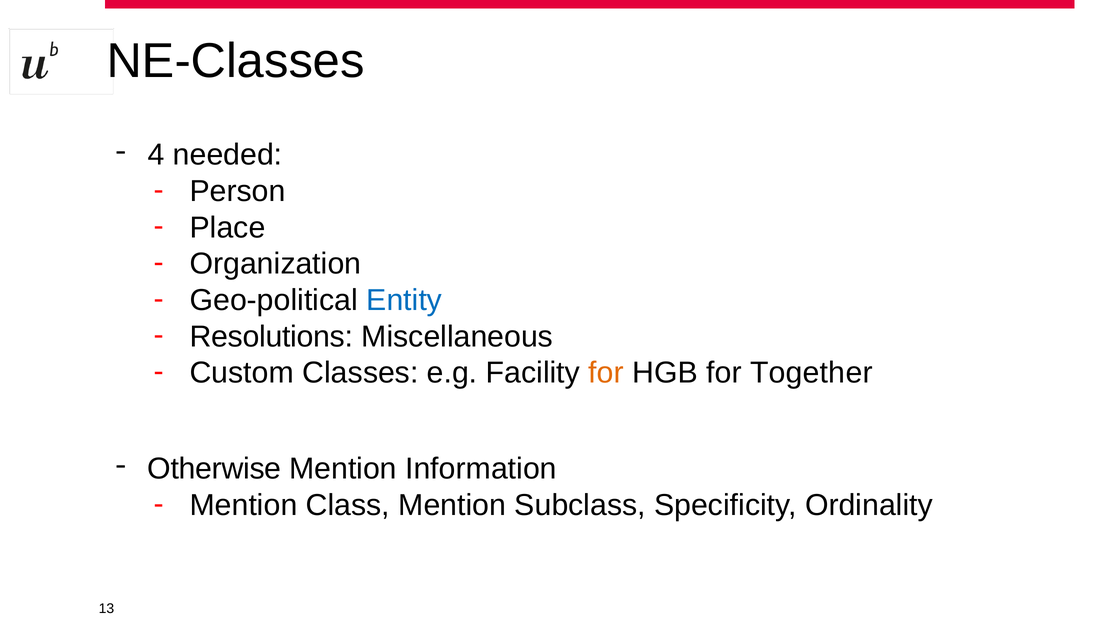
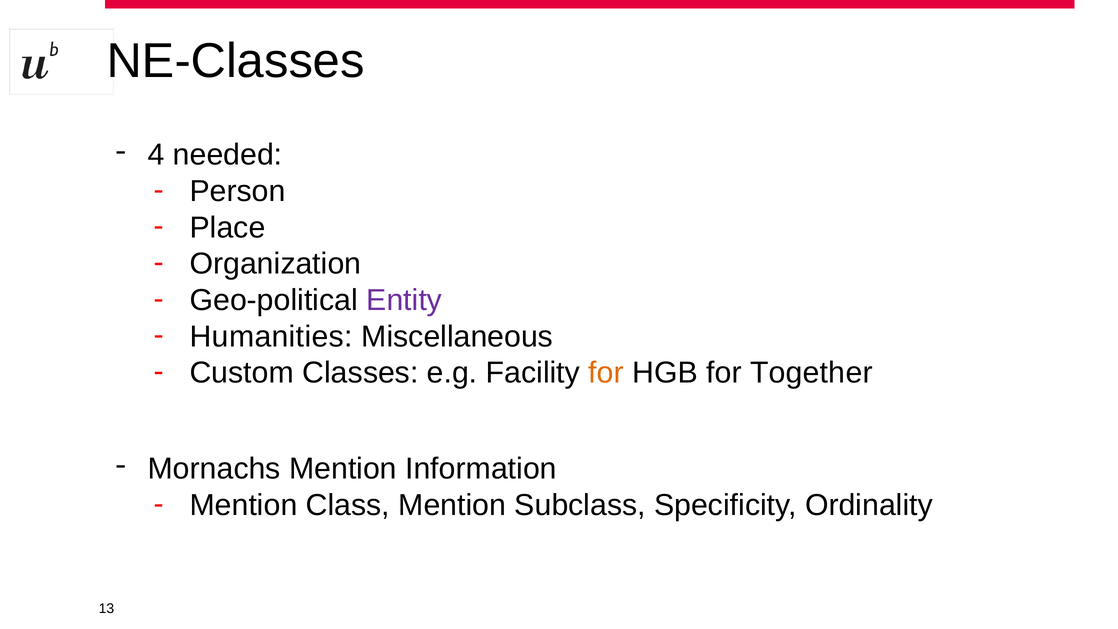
Entity colour: blue -> purple
Resolutions: Resolutions -> Humanities
Otherwise: Otherwise -> Mornachs
